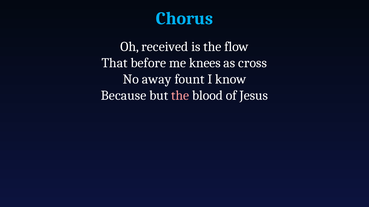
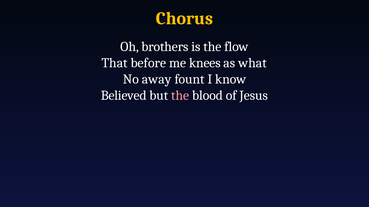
Chorus colour: light blue -> yellow
received: received -> brothers
cross: cross -> what
Because: Because -> Believed
